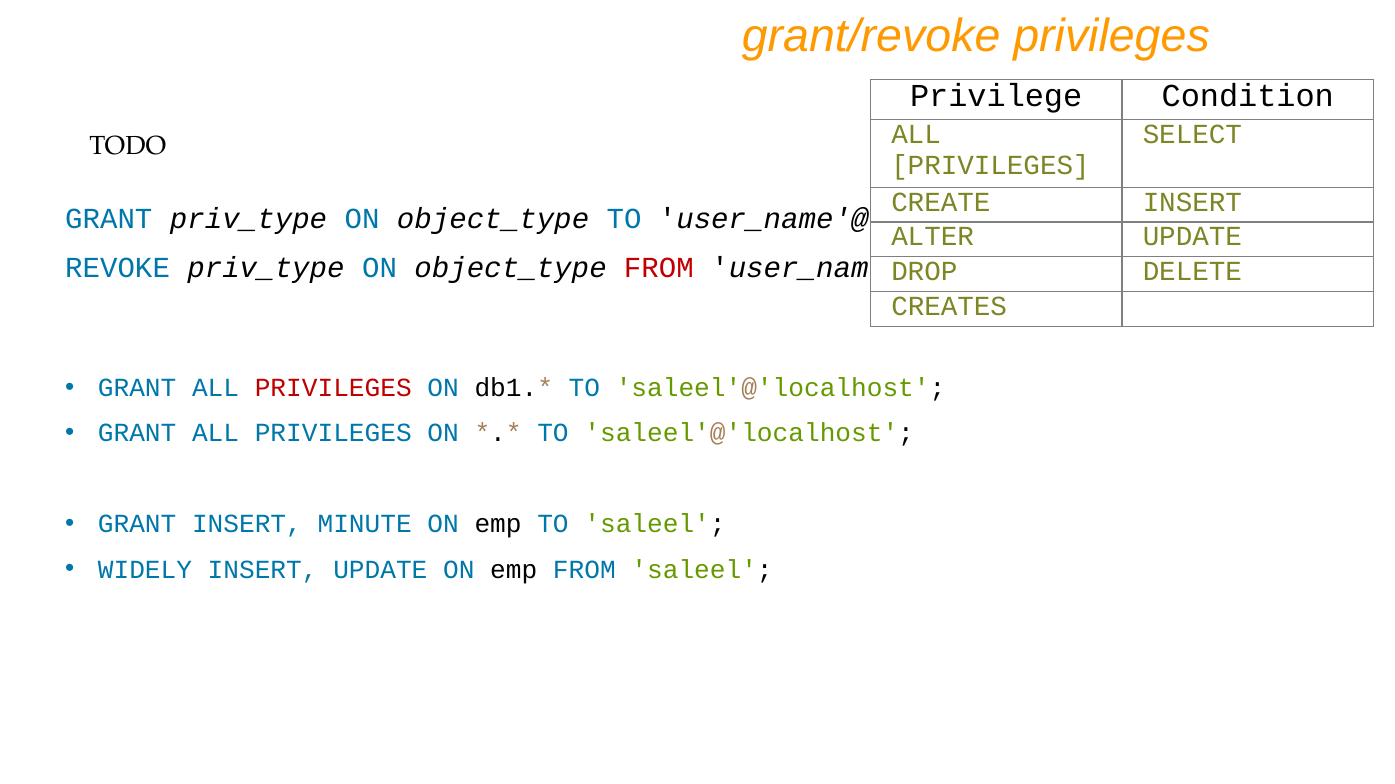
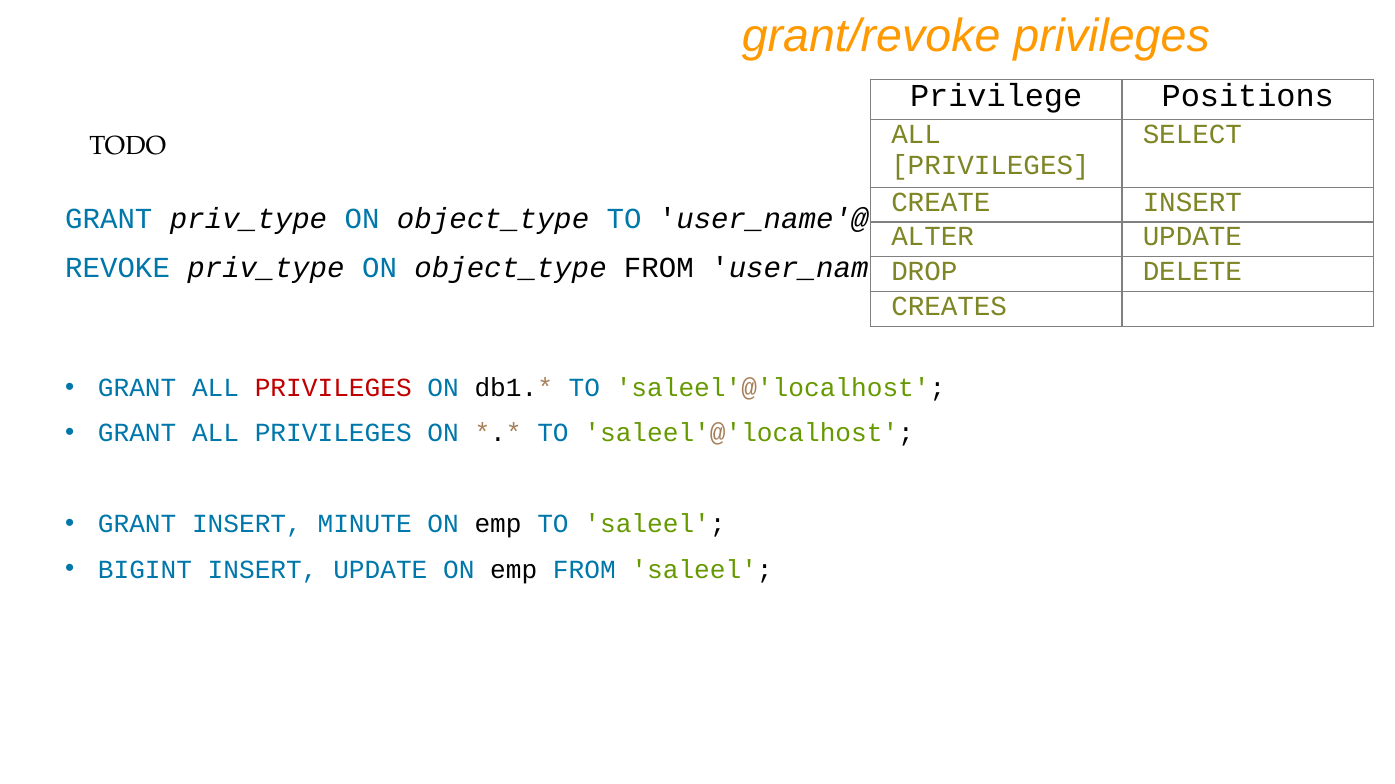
Condition: Condition -> Positions
FROM at (659, 268) colour: red -> black
WIDELY: WIDELY -> BIGINT
